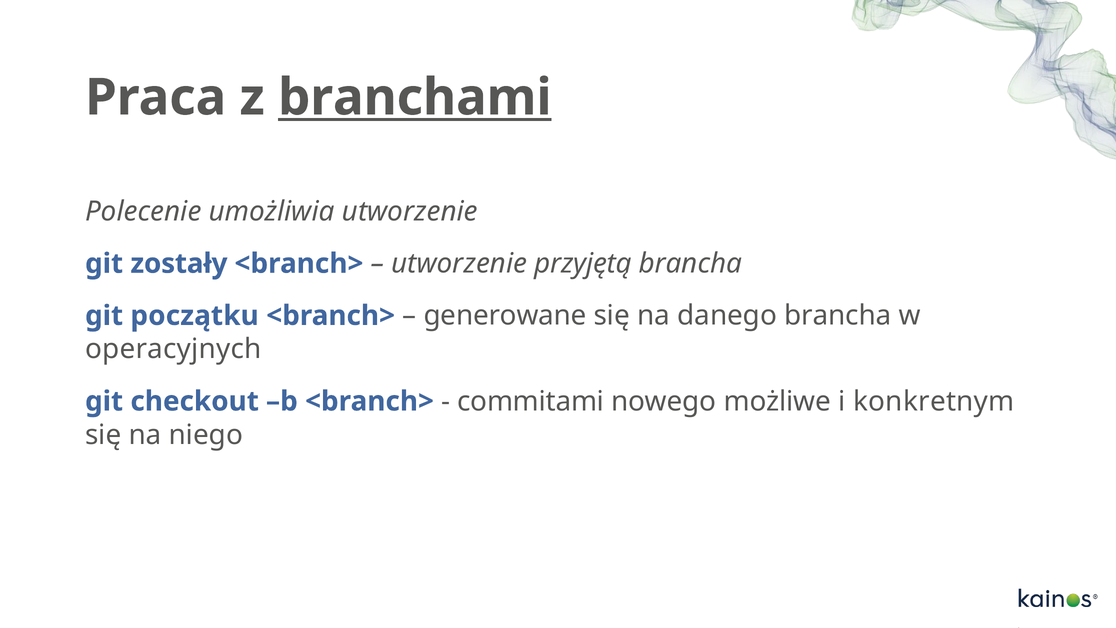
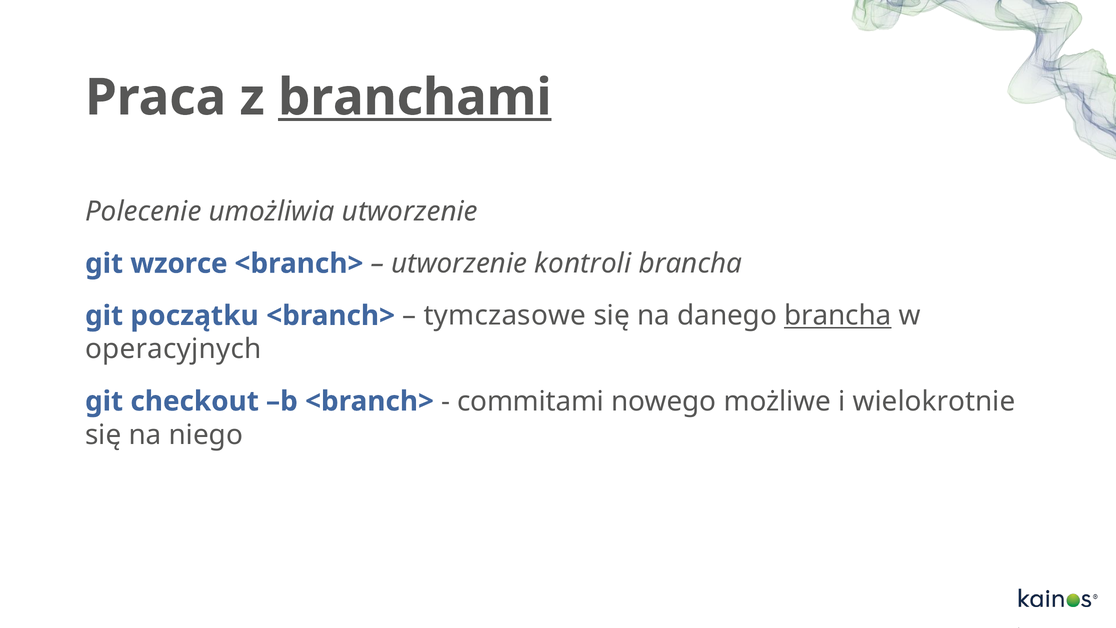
zostały: zostały -> wzorce
przyjętą: przyjętą -> kontroli
generowane: generowane -> tymczasowe
brancha at (838, 316) underline: none -> present
konkretnym: konkretnym -> wielokrotnie
